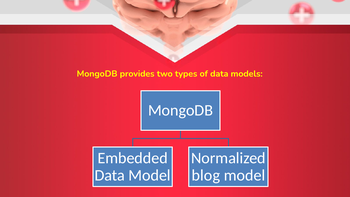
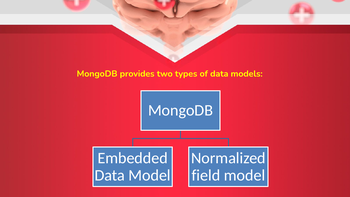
blog: blog -> field
